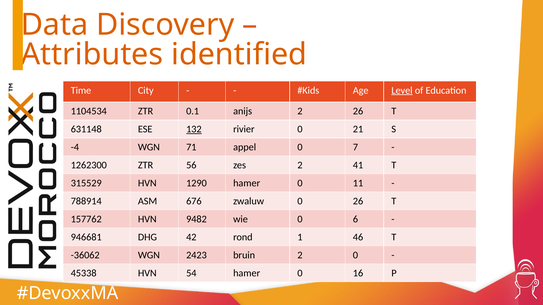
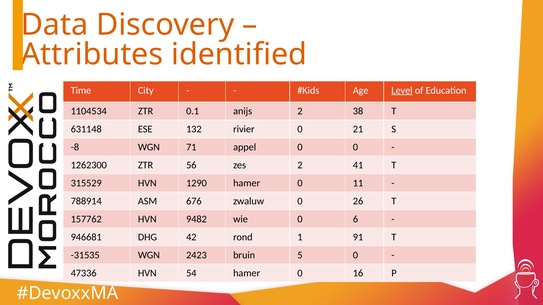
2 26: 26 -> 38
132 underline: present -> none
-4: -4 -> -8
0 7: 7 -> 0
46: 46 -> 91
-36062: -36062 -> -31535
bruin 2: 2 -> 5
45338: 45338 -> 47336
